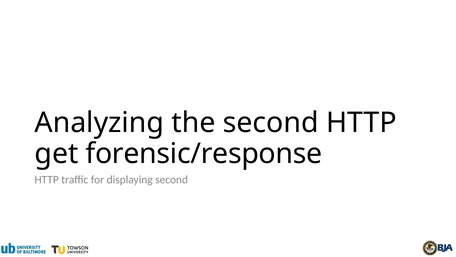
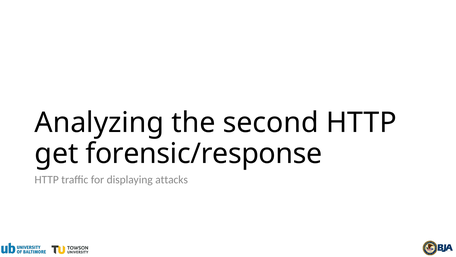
displaying second: second -> attacks
